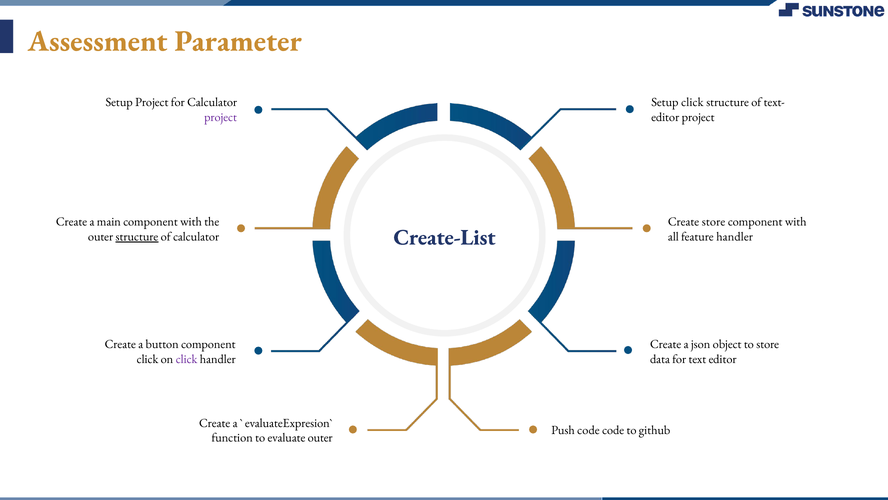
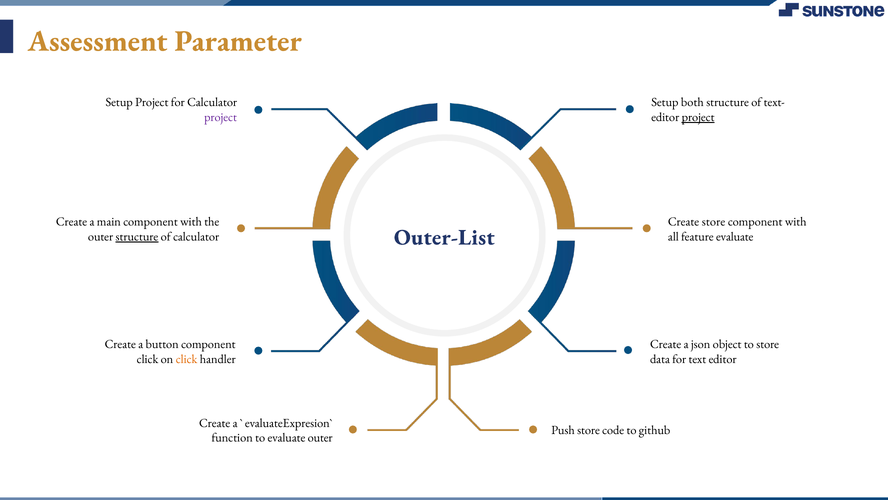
Setup click: click -> both
project at (698, 117) underline: none -> present
Create-List: Create-List -> Outer-List
feature handler: handler -> evaluate
click at (187, 359) colour: purple -> orange
Push code: code -> store
